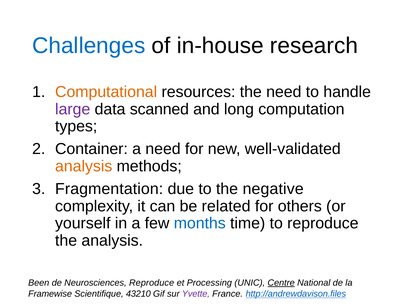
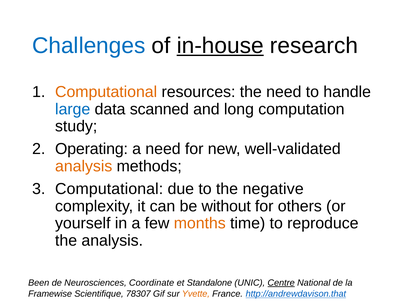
in-house underline: none -> present
large colour: purple -> blue
types: types -> study
Container: Container -> Operating
Fragmentation at (109, 189): Fragmentation -> Computational
related: related -> without
months colour: blue -> orange
Neurosciences Reproduce: Reproduce -> Coordinate
Processing: Processing -> Standalone
43210: 43210 -> 78307
Yvette colour: purple -> orange
http://andrewdavison.files: http://andrewdavison.files -> http://andrewdavison.that
